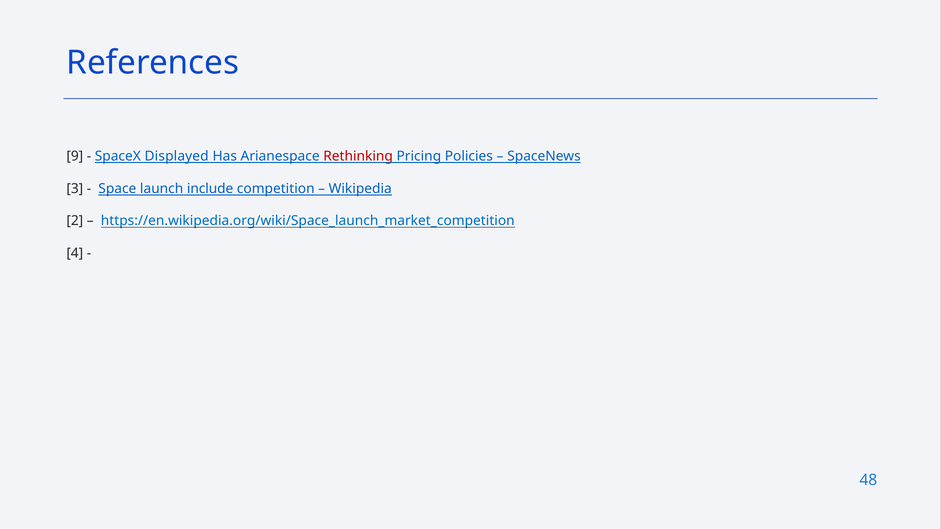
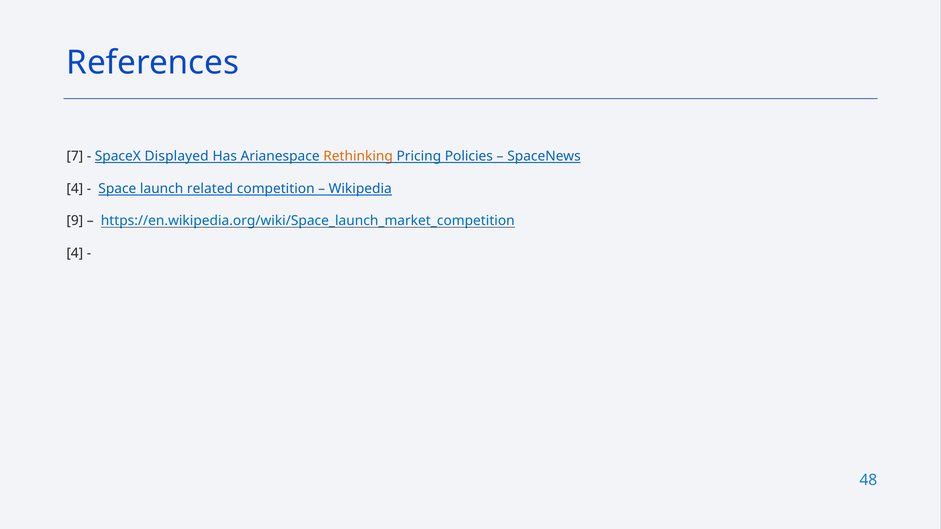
9: 9 -> 7
Rethinking colour: red -> orange
3 at (75, 189): 3 -> 4
include: include -> related
2: 2 -> 9
